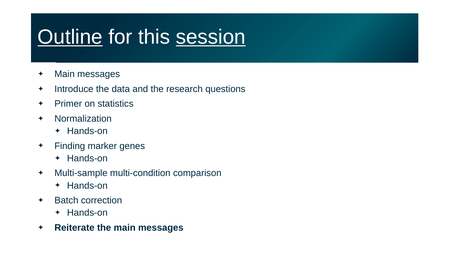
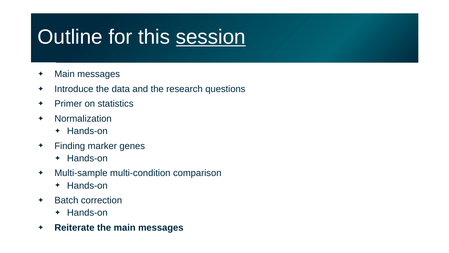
Outline underline: present -> none
